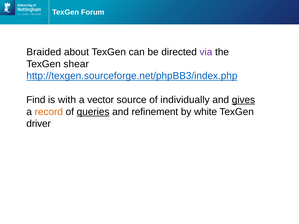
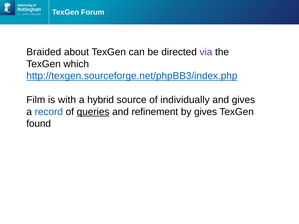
shear: shear -> which
Find: Find -> Film
vector: vector -> hybrid
gives at (243, 100) underline: present -> none
record colour: orange -> blue
by white: white -> gives
driver: driver -> found
